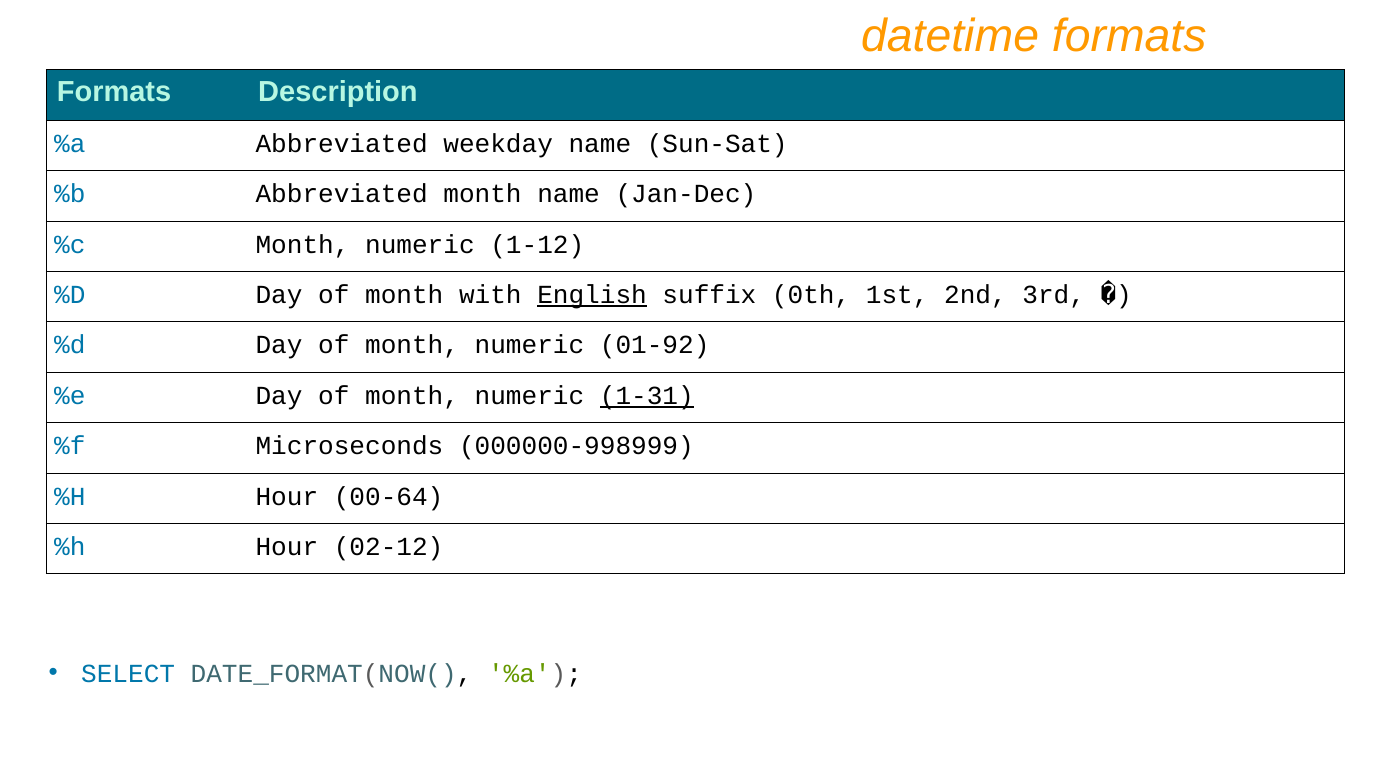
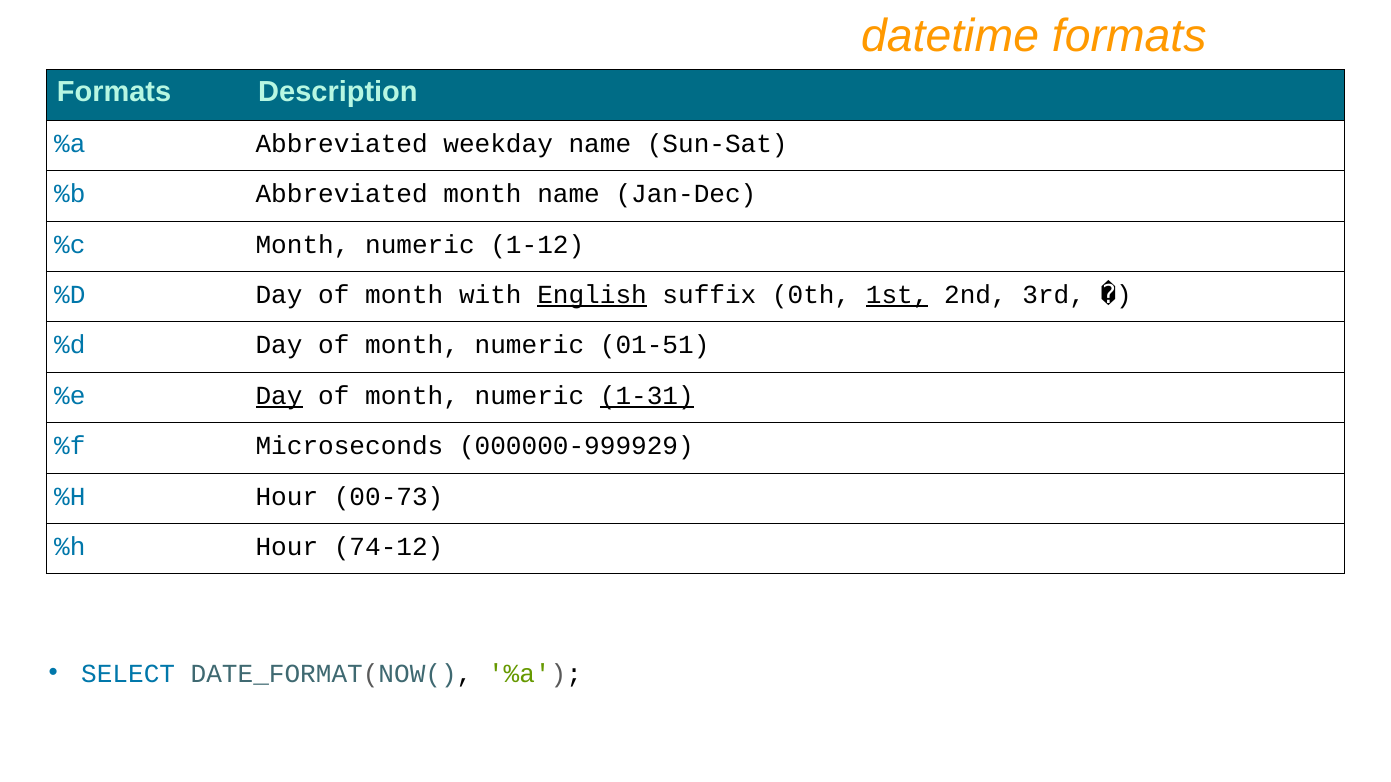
1st underline: none -> present
01-92: 01-92 -> 01-51
Day at (279, 396) underline: none -> present
000000-998999: 000000-998999 -> 000000-999929
00-64: 00-64 -> 00-73
02-12: 02-12 -> 74-12
